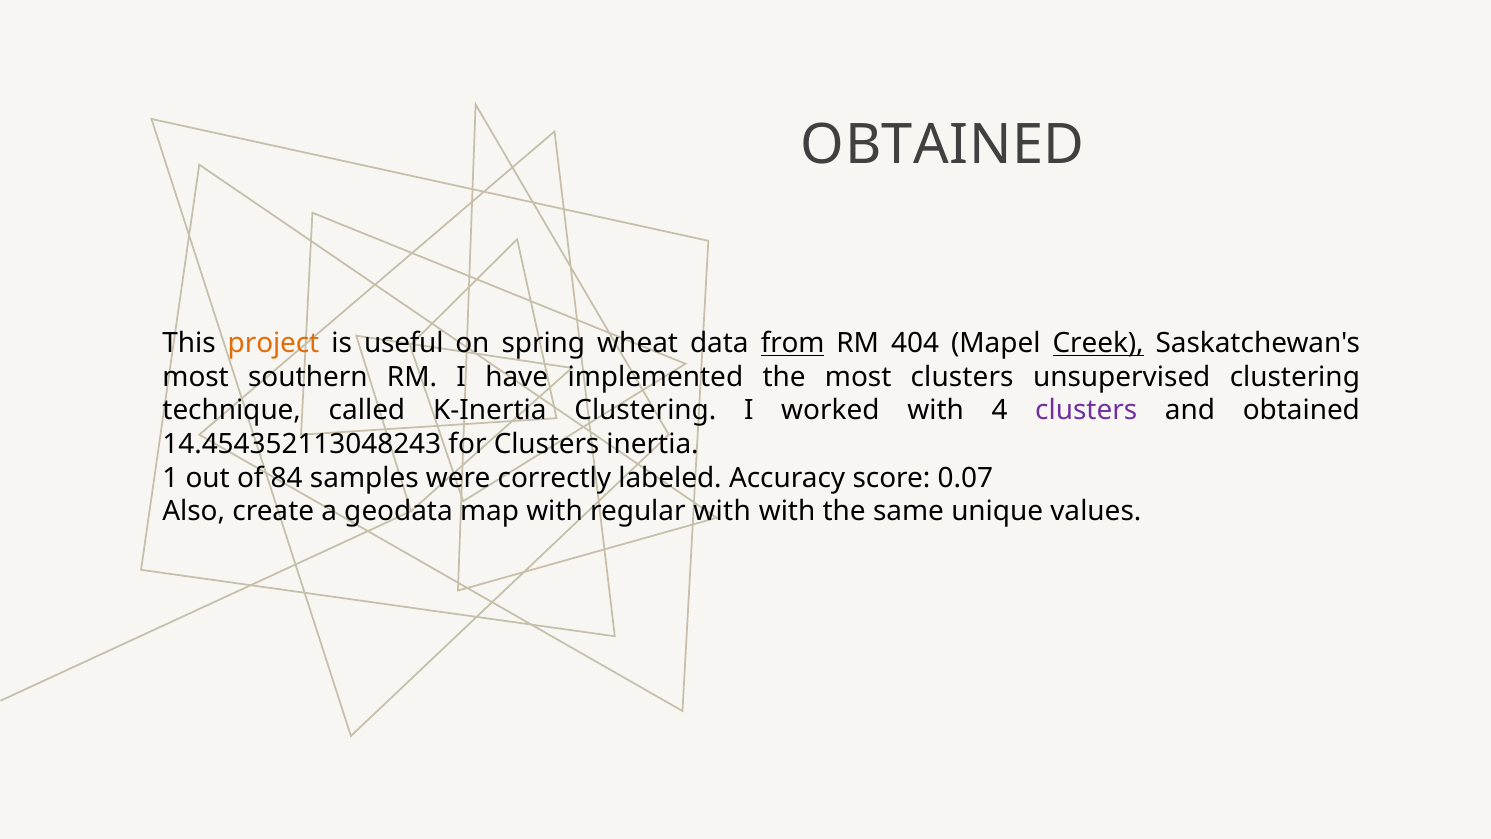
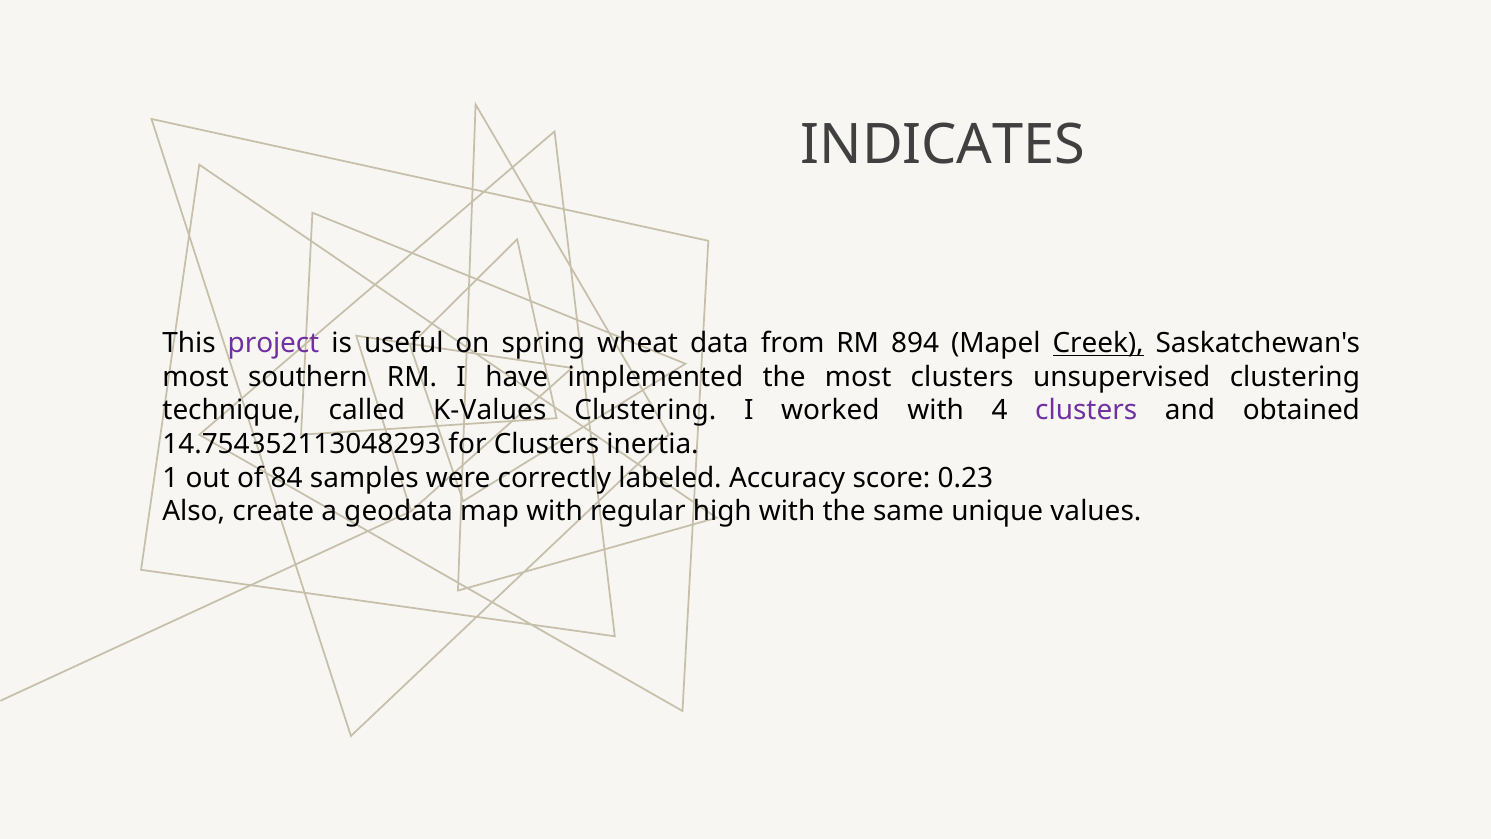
OBTAINED at (943, 145): OBTAINED -> INDICATES
project colour: orange -> purple
from underline: present -> none
404: 404 -> 894
K-Inertia: K-Inertia -> K-Values
14.454352113048243: 14.454352113048243 -> 14.754352113048293
0.07: 0.07 -> 0.23
regular with: with -> high
